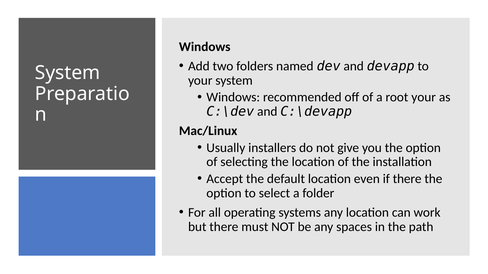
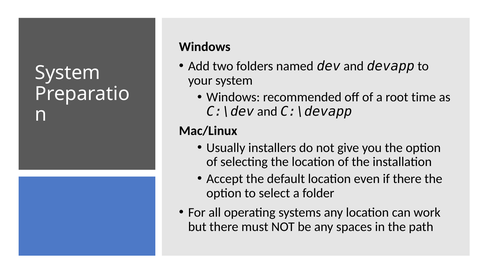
root your: your -> time
